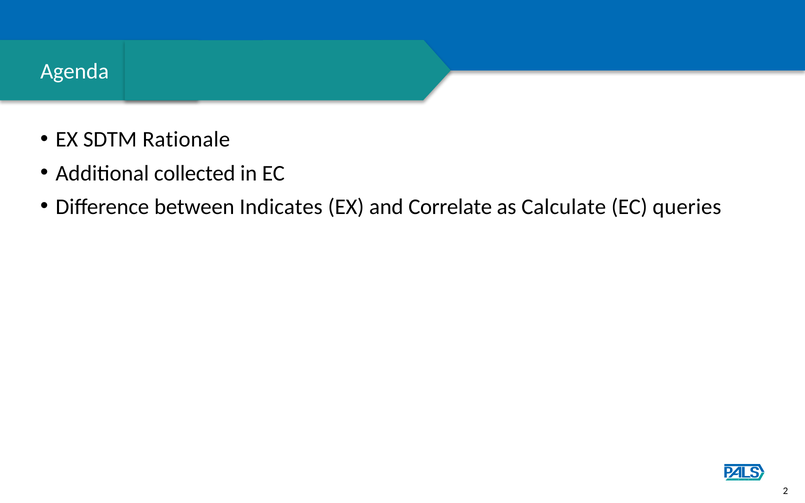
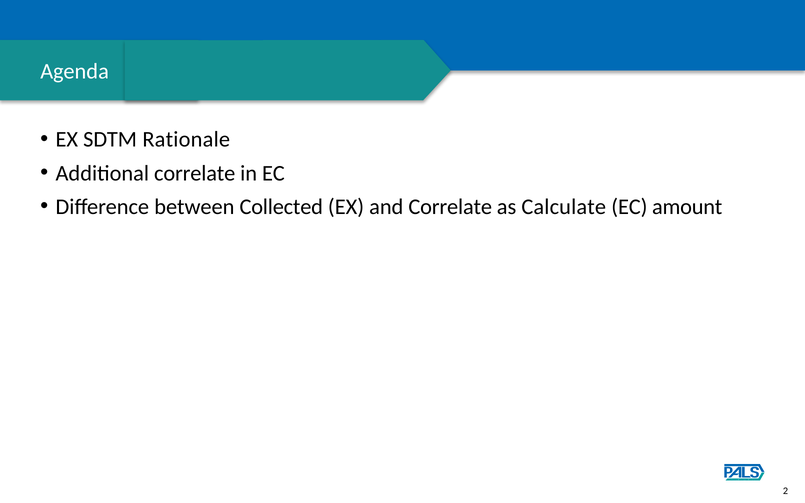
Additional collected: collected -> correlate
Indicates: Indicates -> Collected
queries: queries -> amount
